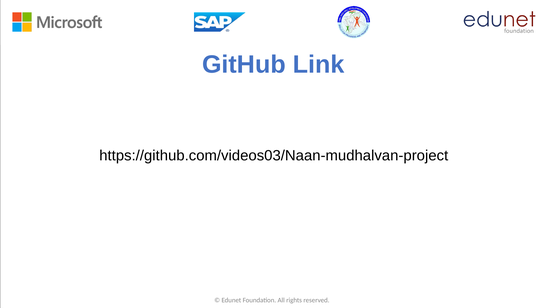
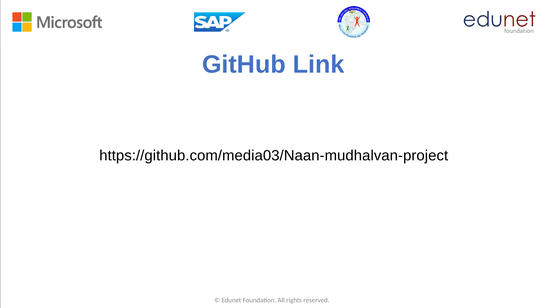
https://github.com/videos03/Naan-mudhalvan-project: https://github.com/videos03/Naan-mudhalvan-project -> https://github.com/media03/Naan-mudhalvan-project
